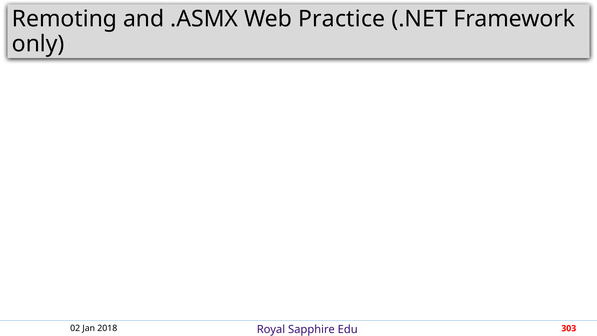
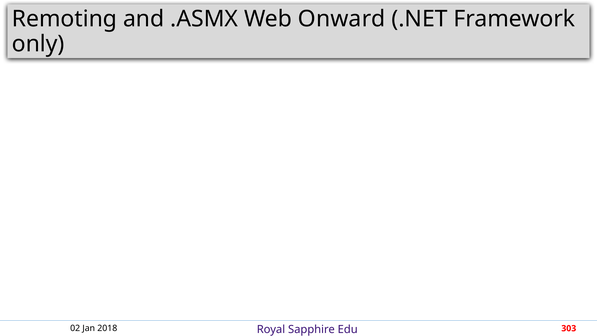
Practice: Practice -> Onward
